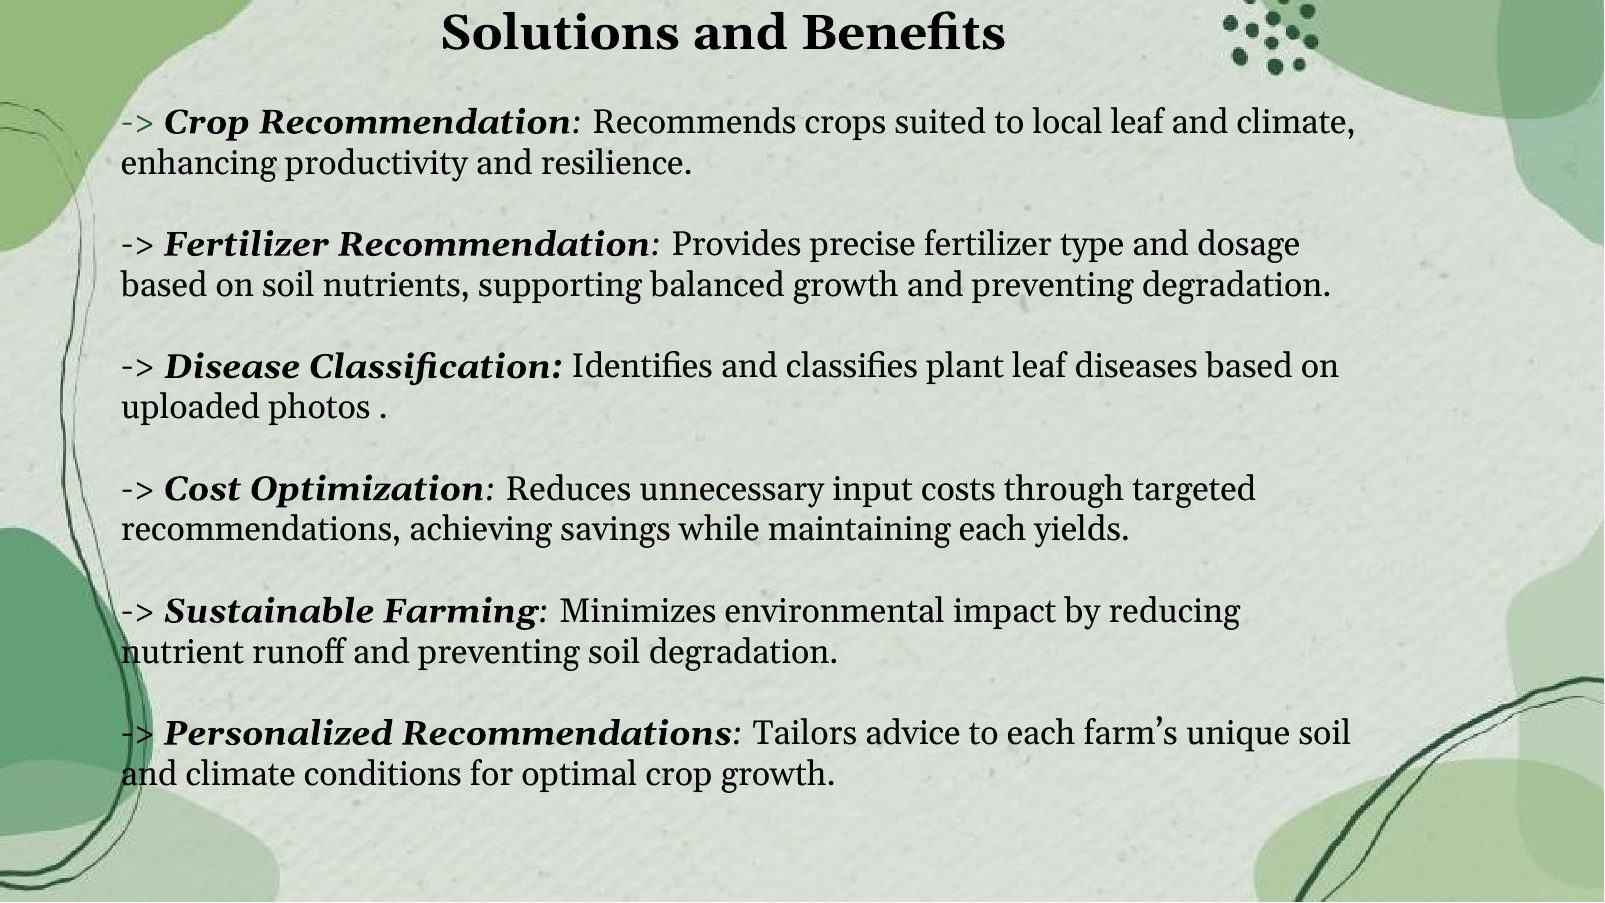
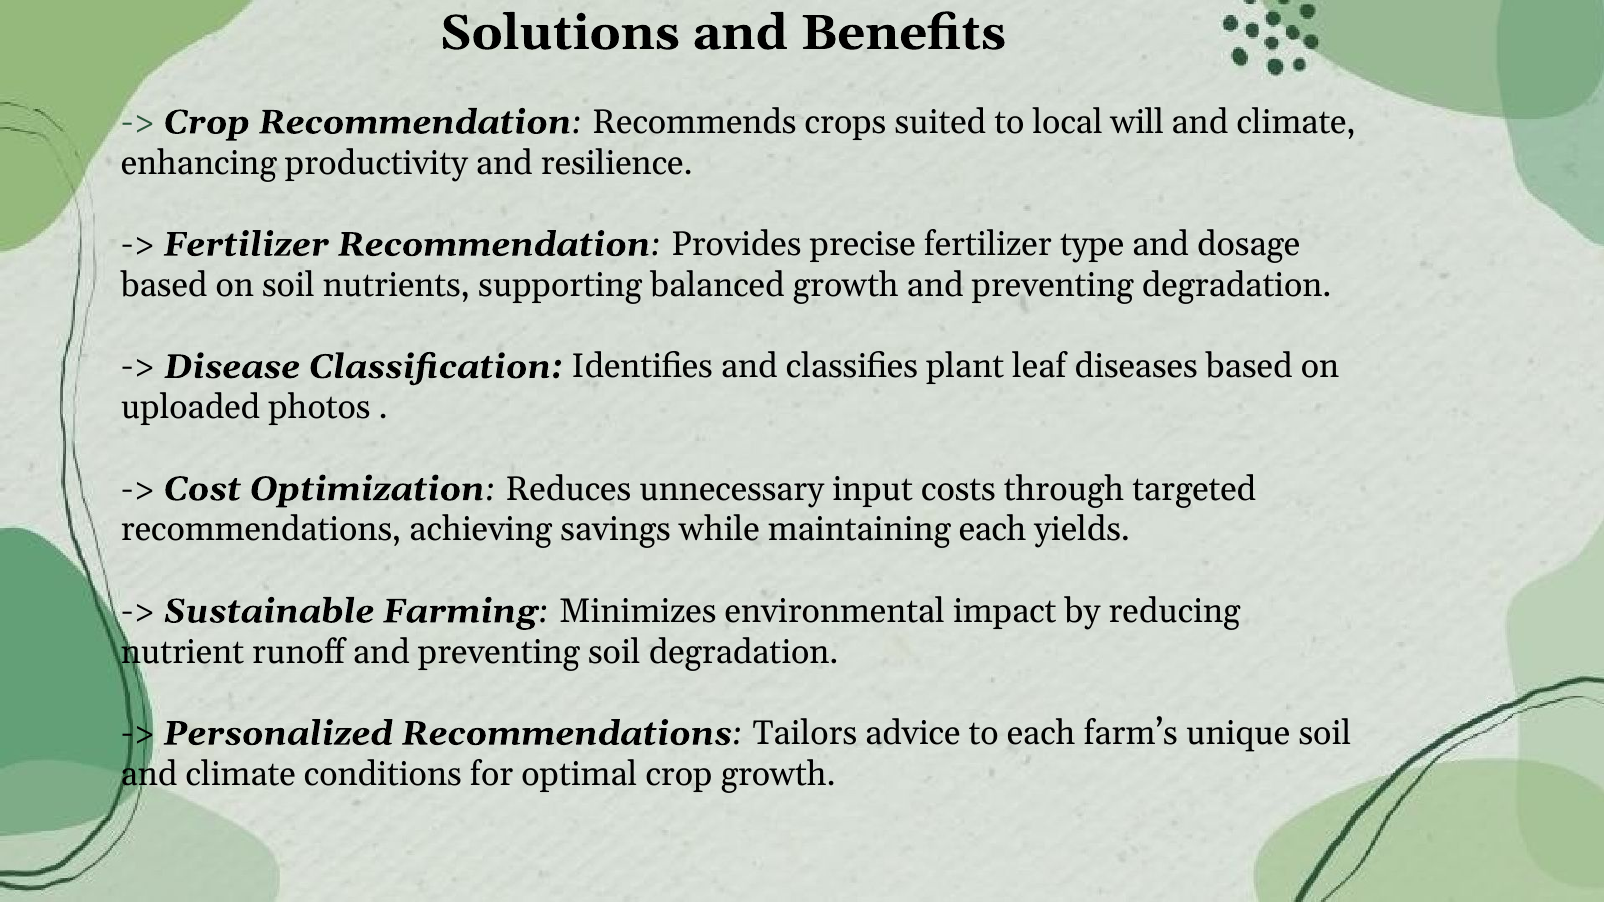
local leaf: leaf -> will
